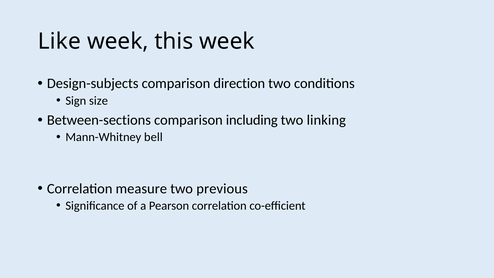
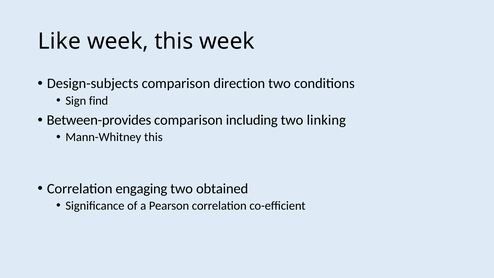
size: size -> find
Between-sections: Between-sections -> Between-provides
Mann-Whitney bell: bell -> this
measure: measure -> engaging
previous: previous -> obtained
